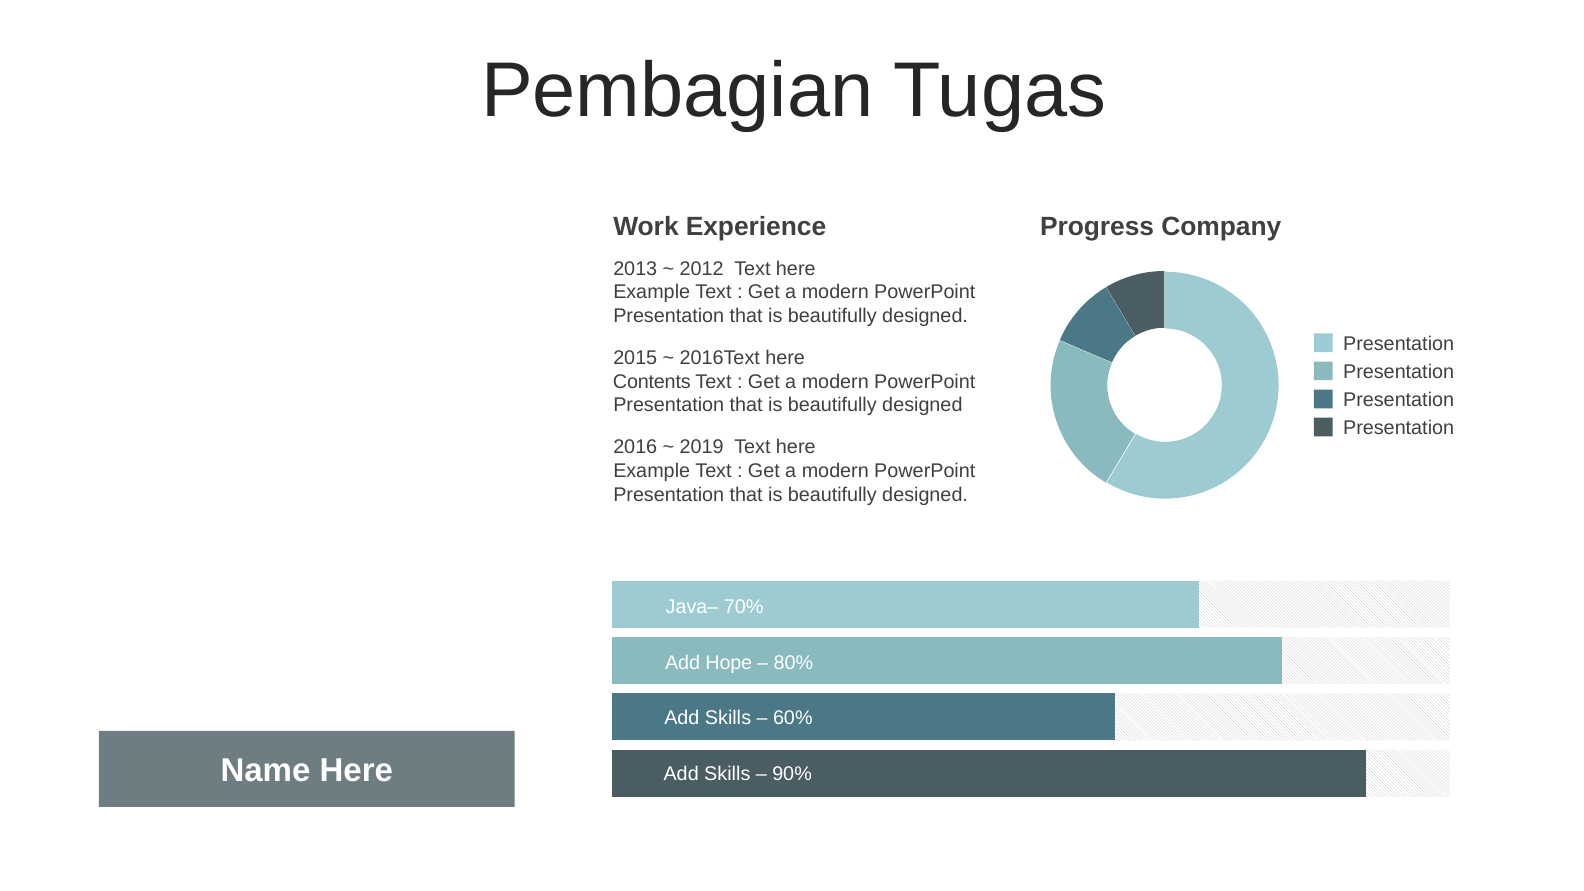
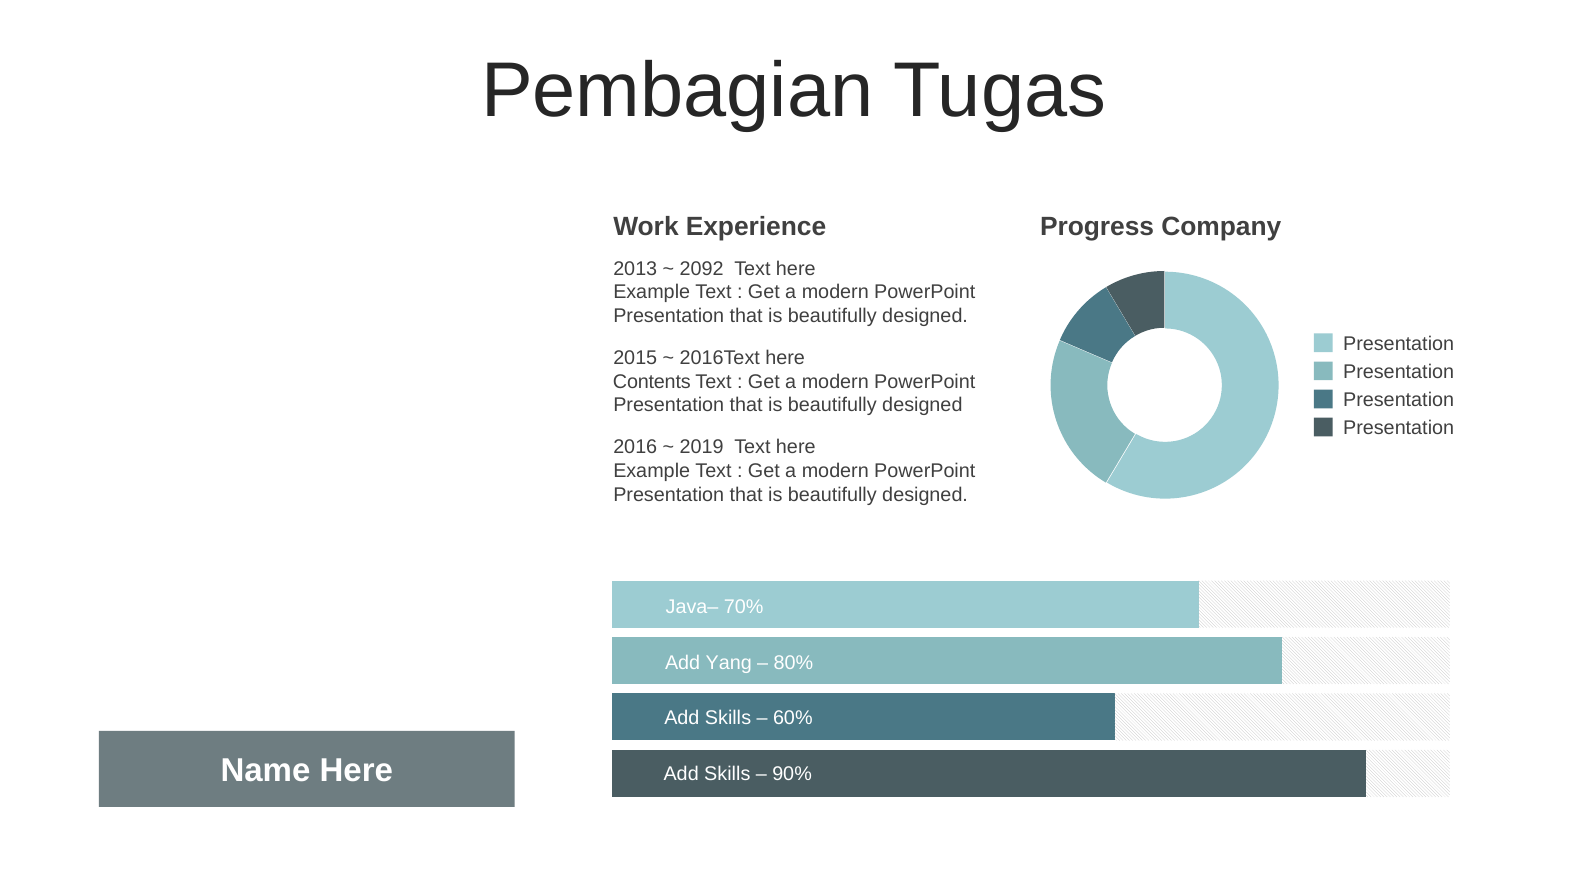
2012: 2012 -> 2092
Hope: Hope -> Yang
